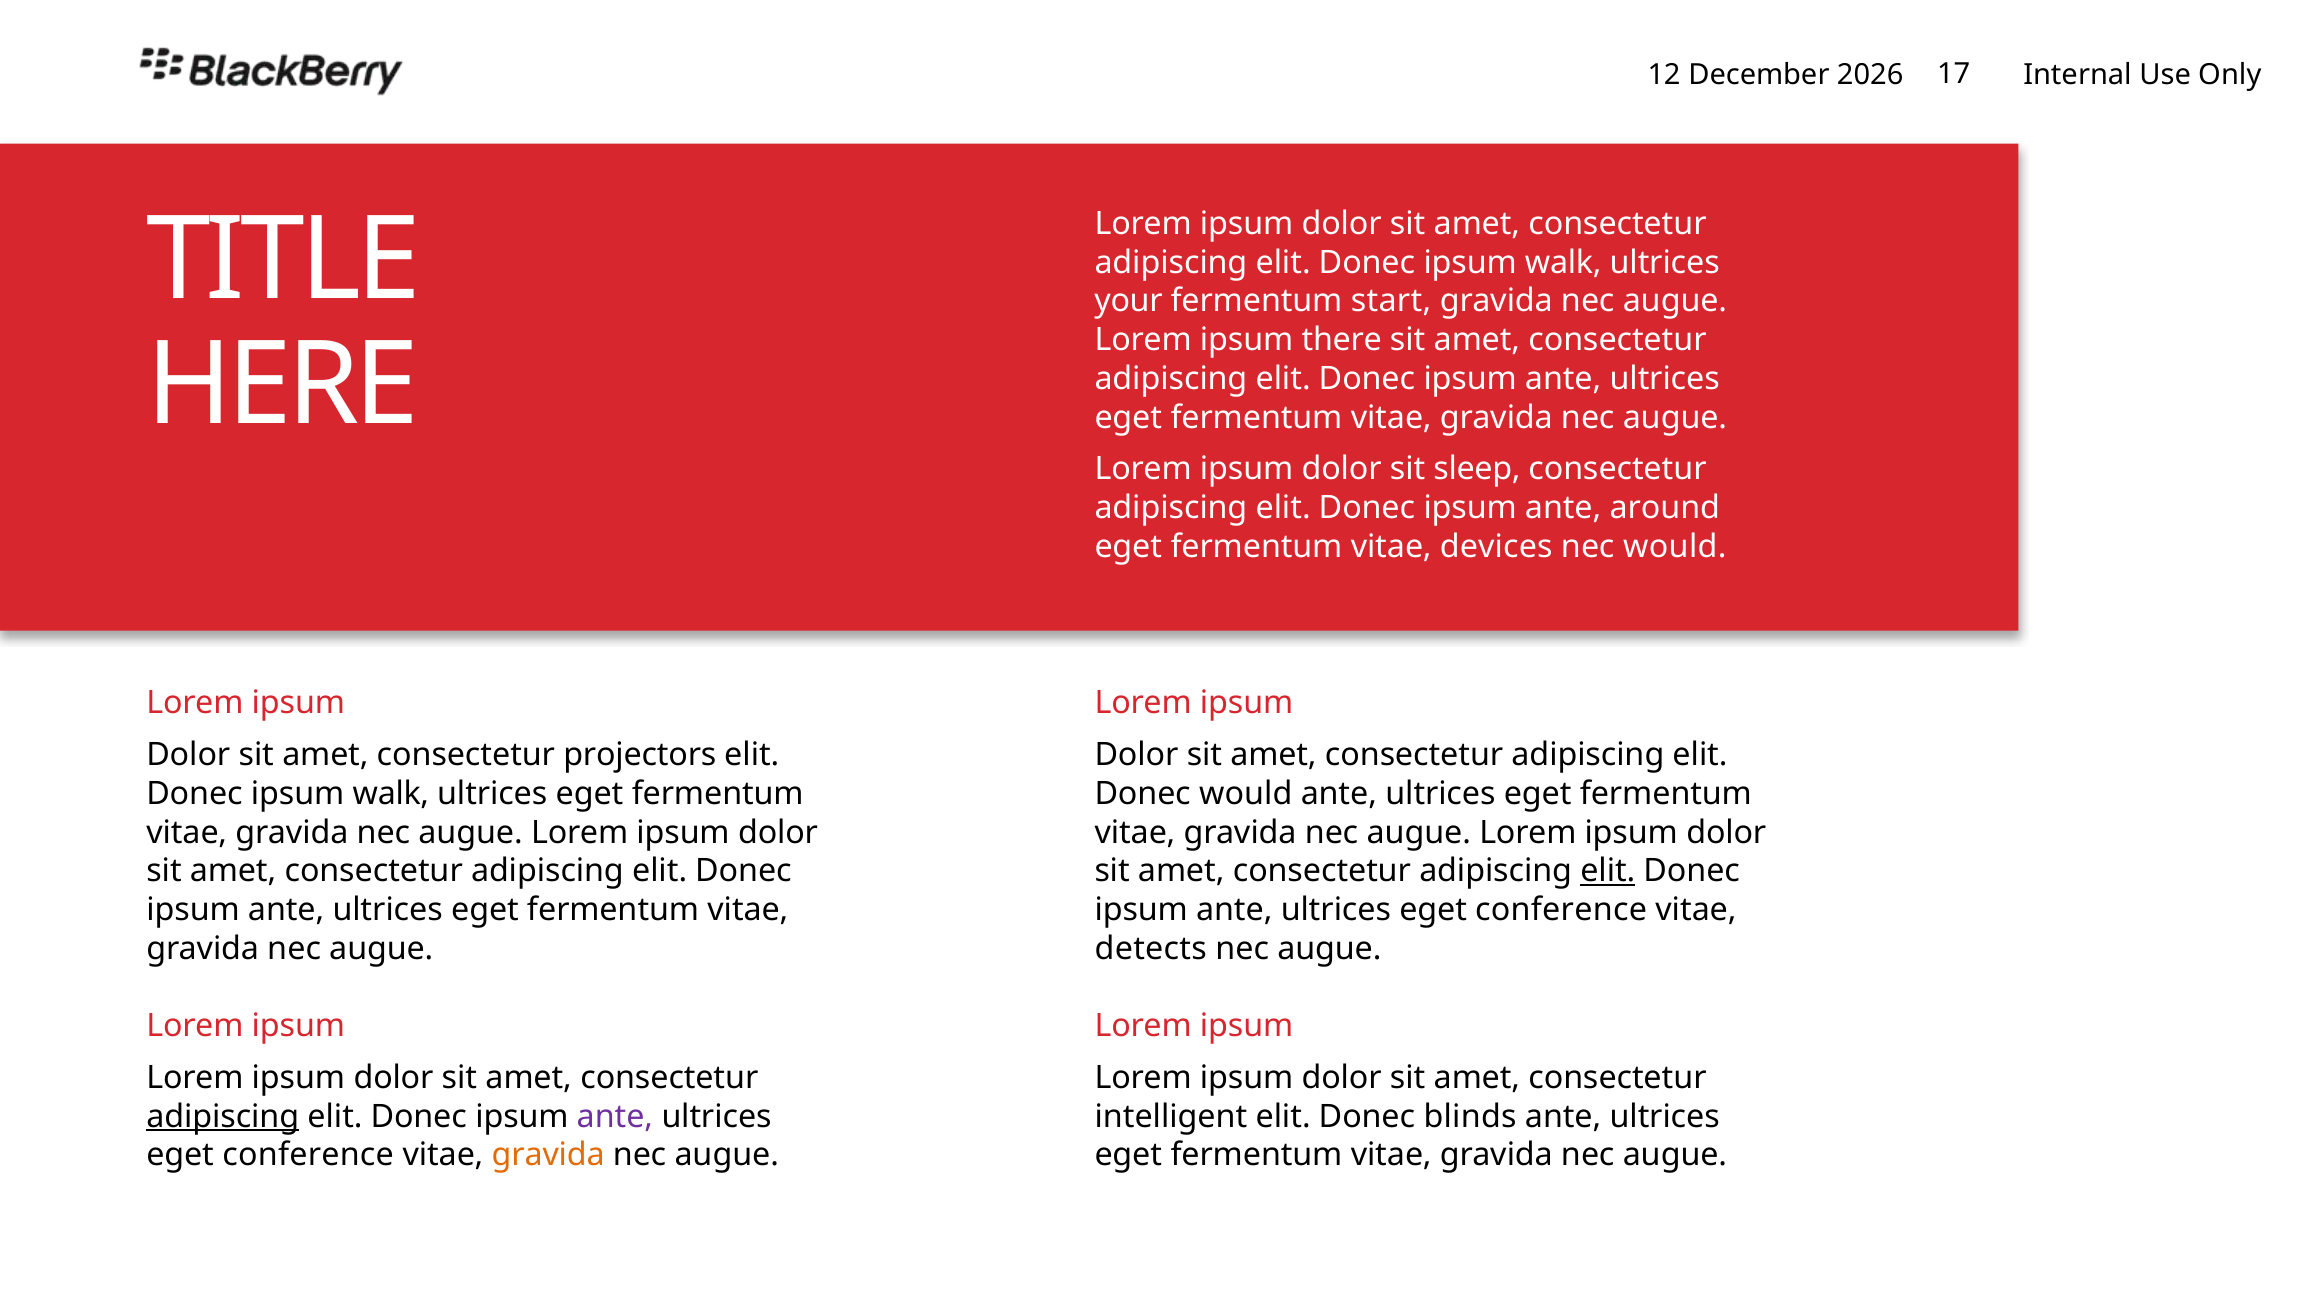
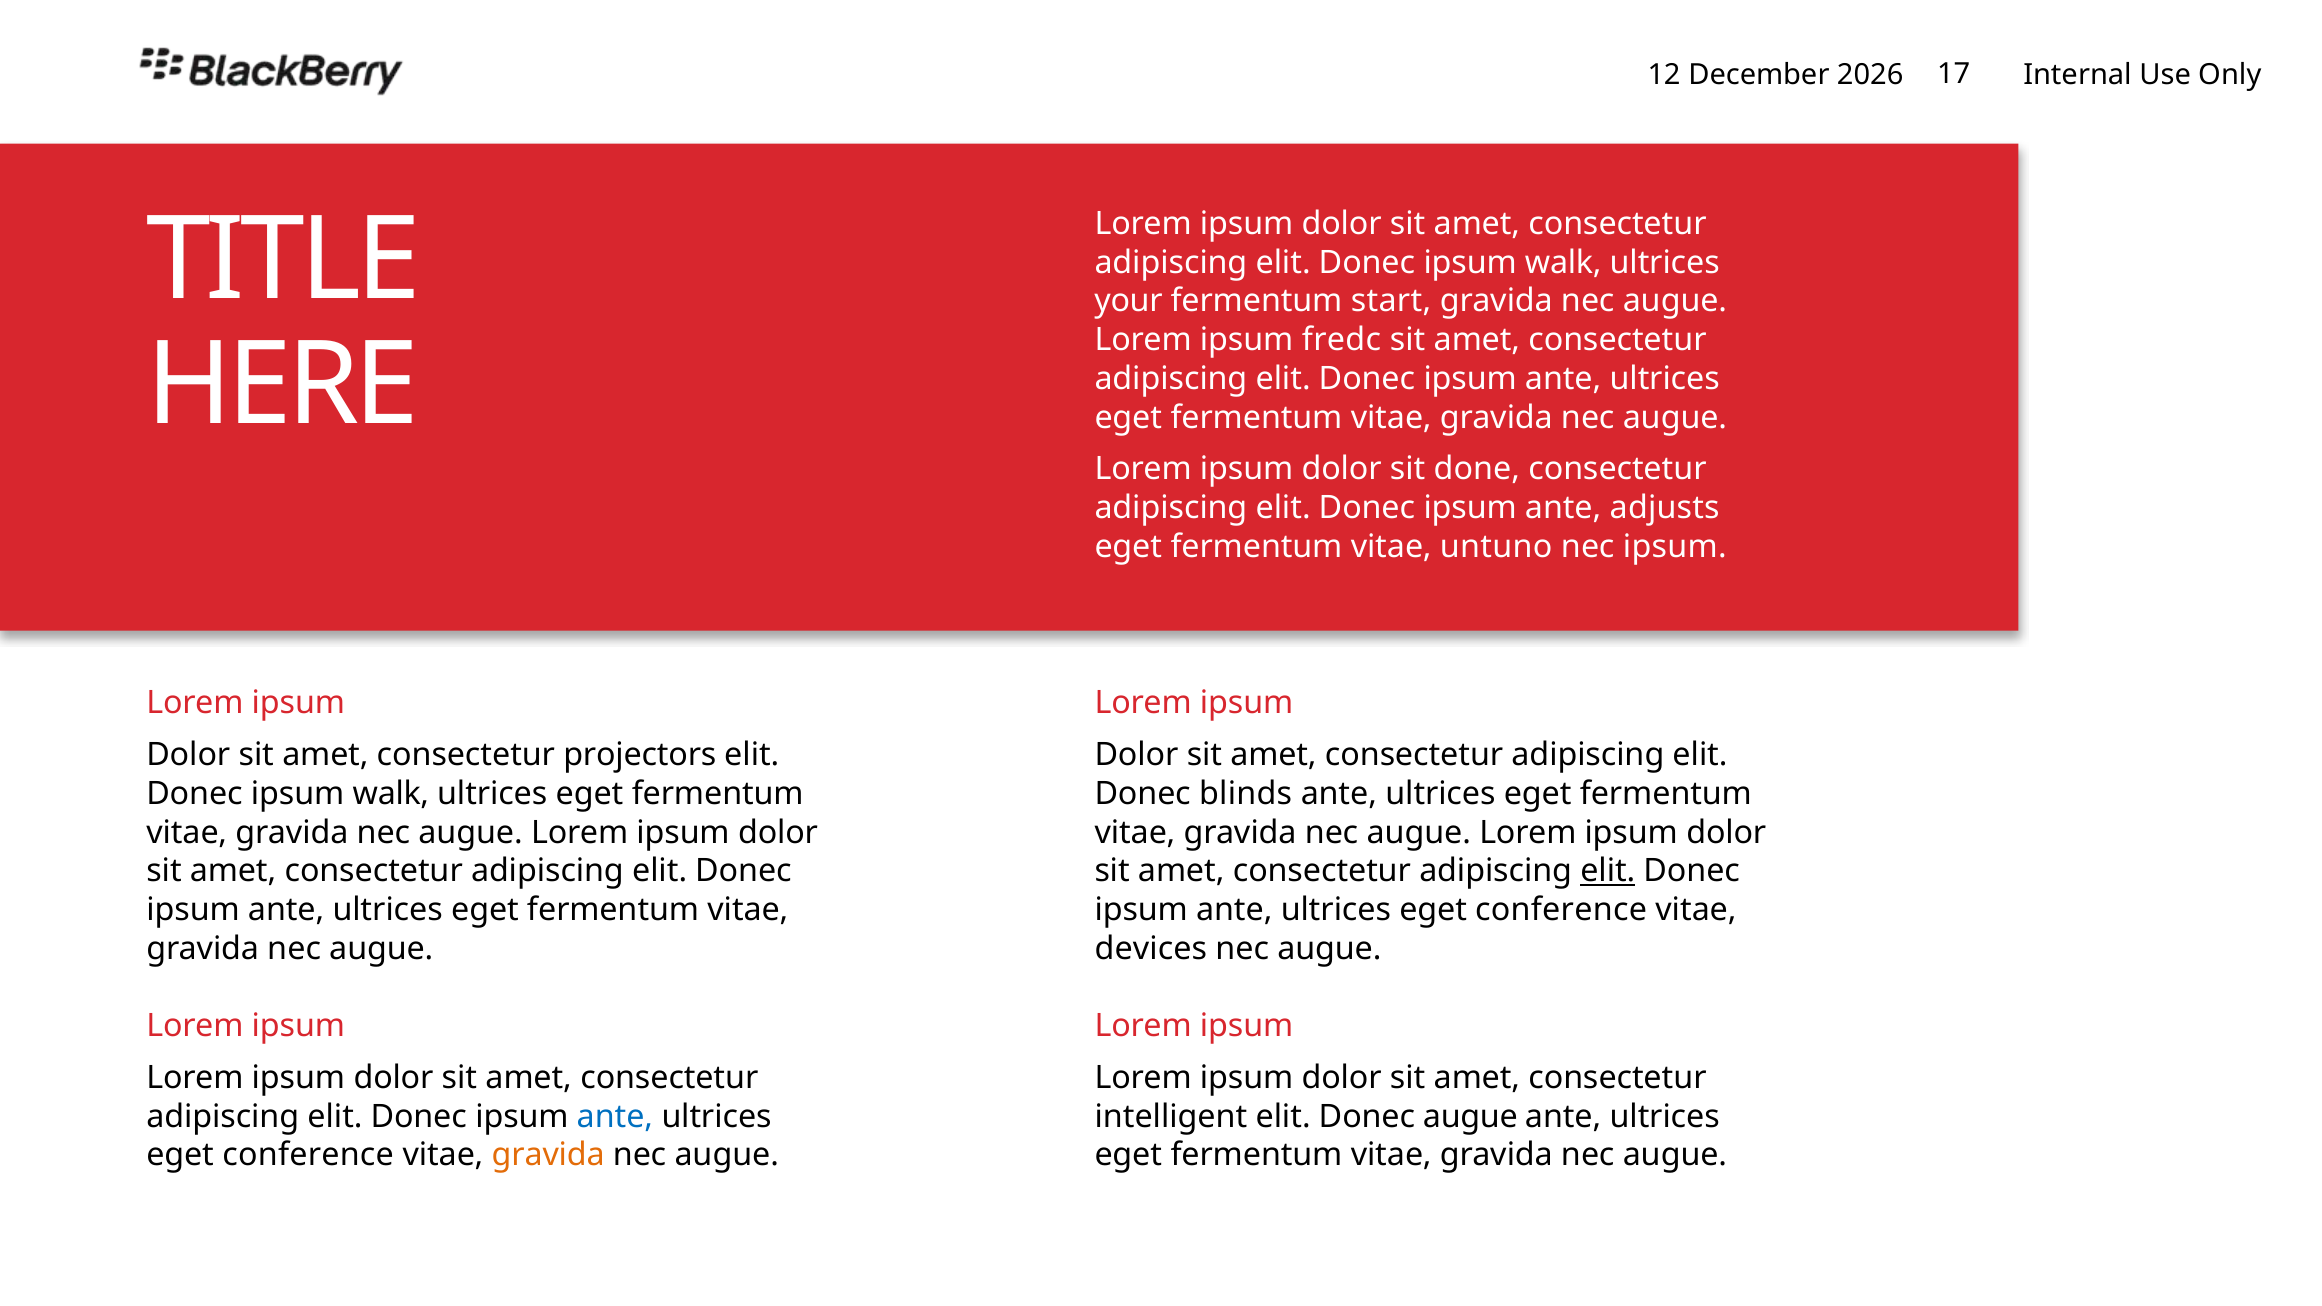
there: there -> fredc
sleep: sleep -> done
around: around -> adjusts
devices: devices -> untuno
nec would: would -> ipsum
Donec would: would -> blinds
detects: detects -> devices
adipiscing at (223, 1117) underline: present -> none
ante at (615, 1117) colour: purple -> blue
Donec blinds: blinds -> augue
